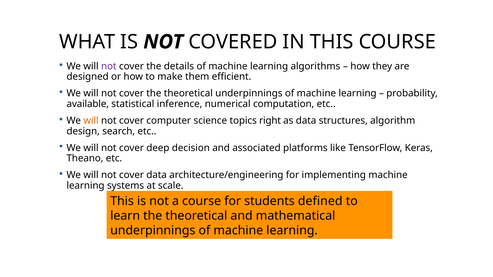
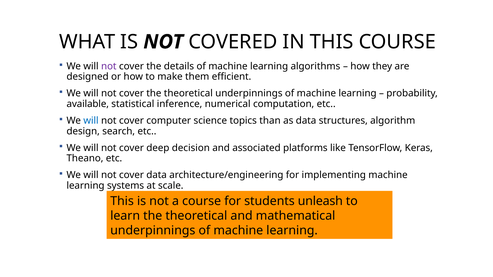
will at (91, 121) colour: orange -> blue
right: right -> than
defined: defined -> unleash
